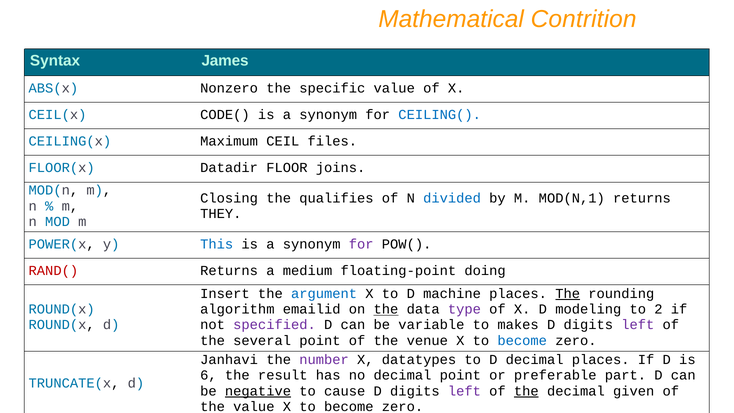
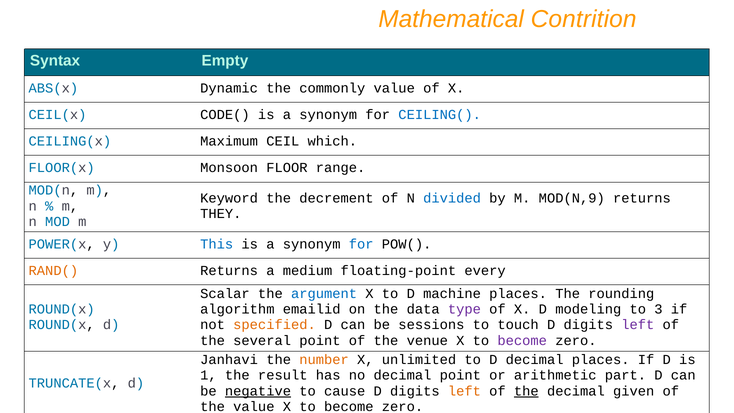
James: James -> Empty
Nonzero: Nonzero -> Dynamic
specific: specific -> commonly
files: files -> which
Datadir: Datadir -> Monsoon
joins: joins -> range
Closing: Closing -> Keyword
qualifies: qualifies -> decrement
MOD(N,1: MOD(N,1 -> MOD(N,9
for at (361, 244) colour: purple -> blue
RAND( colour: red -> orange
doing: doing -> every
Insert: Insert -> Scalar
The at (568, 294) underline: present -> none
the at (386, 309) underline: present -> none
2: 2 -> 3
specified colour: purple -> orange
variable: variable -> sessions
makes: makes -> touch
become at (522, 340) colour: blue -> purple
number colour: purple -> orange
datatypes: datatypes -> unlimited
6: 6 -> 1
preferable: preferable -> arithmetic
left at (464, 391) colour: purple -> orange
